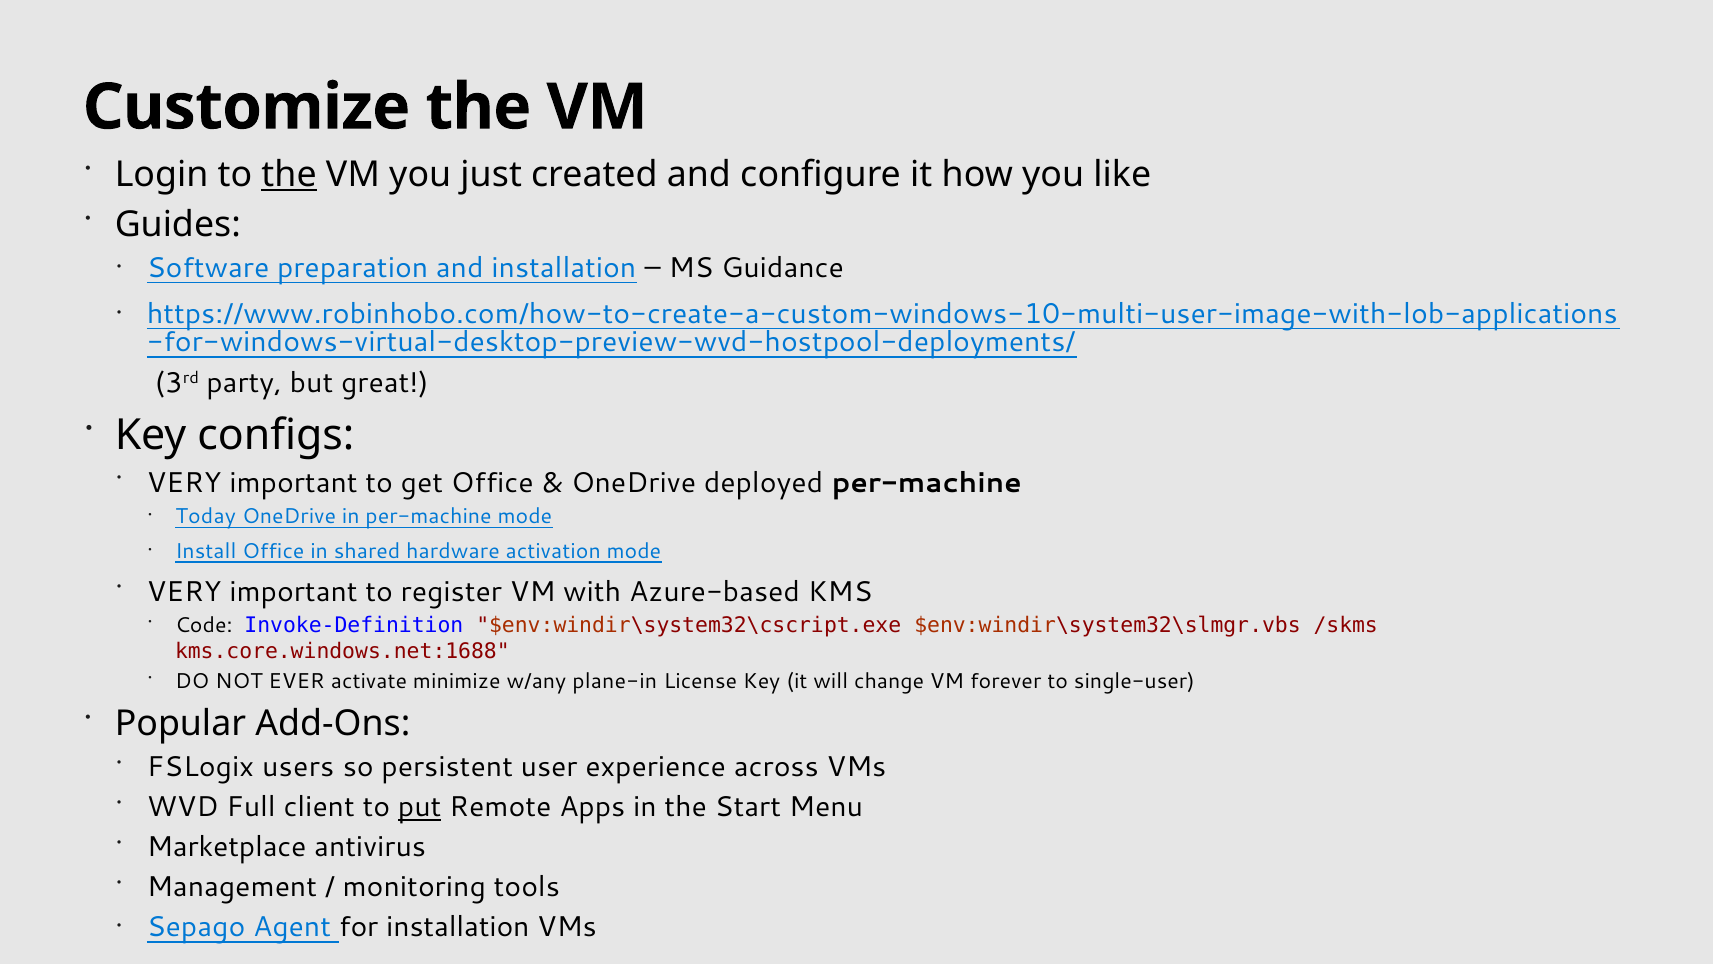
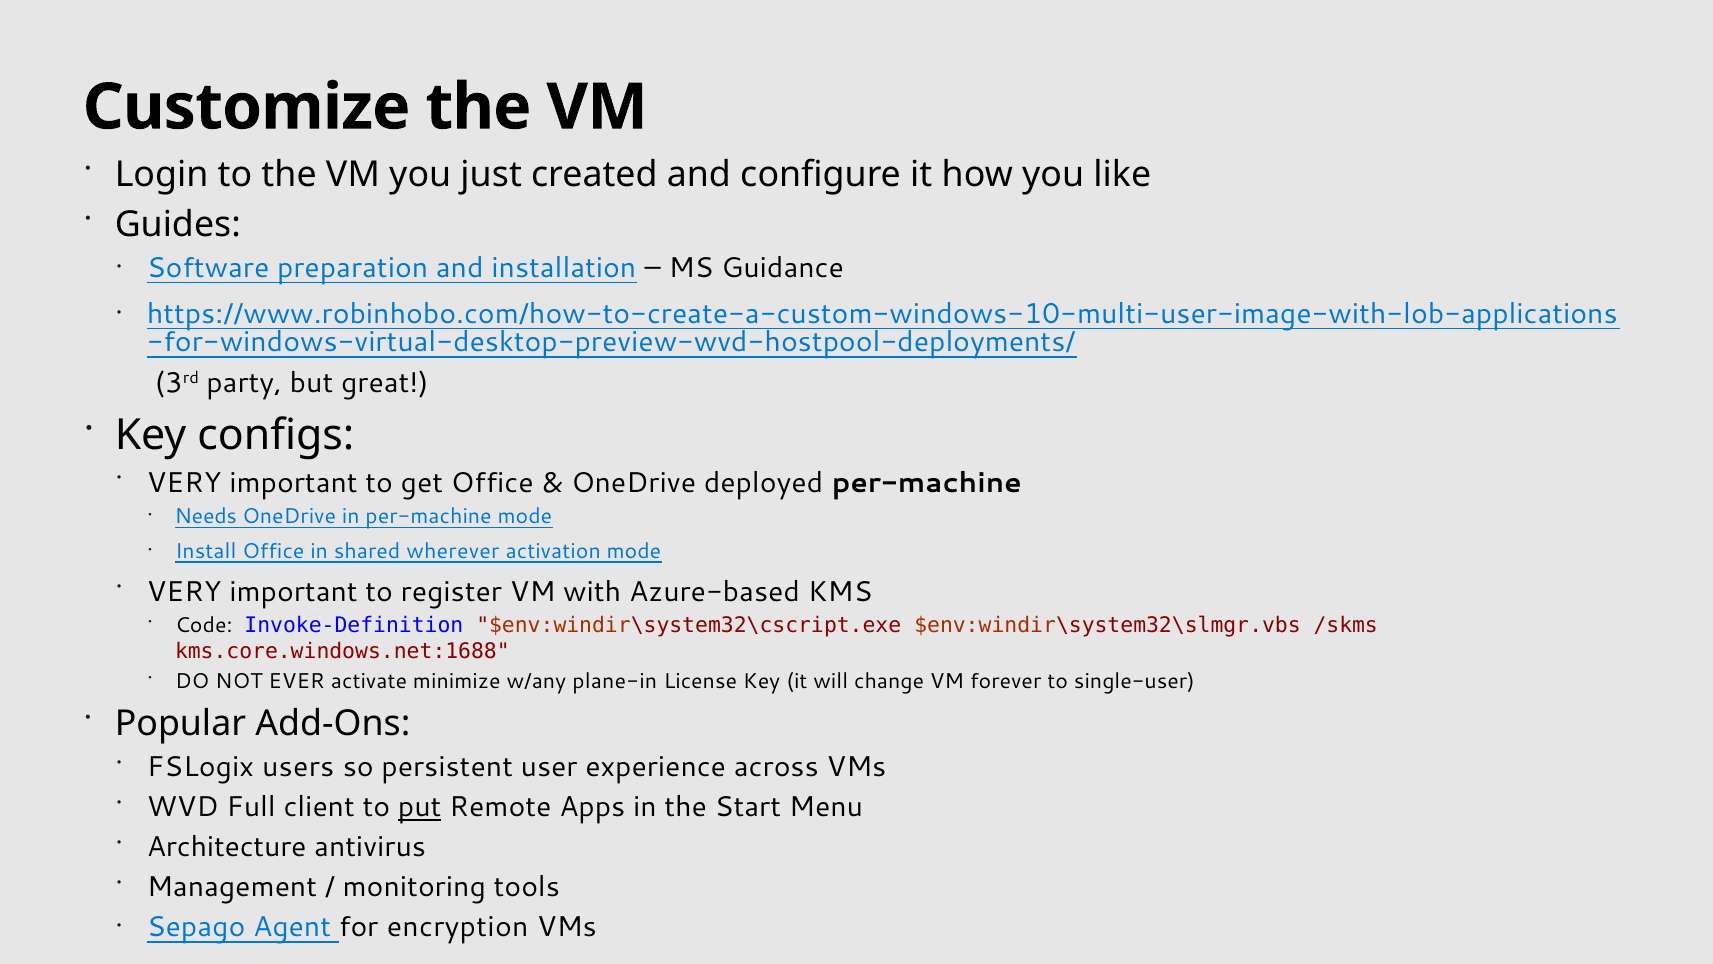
the at (289, 174) underline: present -> none
Today: Today -> Needs
hardware: hardware -> wherever
Marketplace: Marketplace -> Architecture
for installation: installation -> encryption
